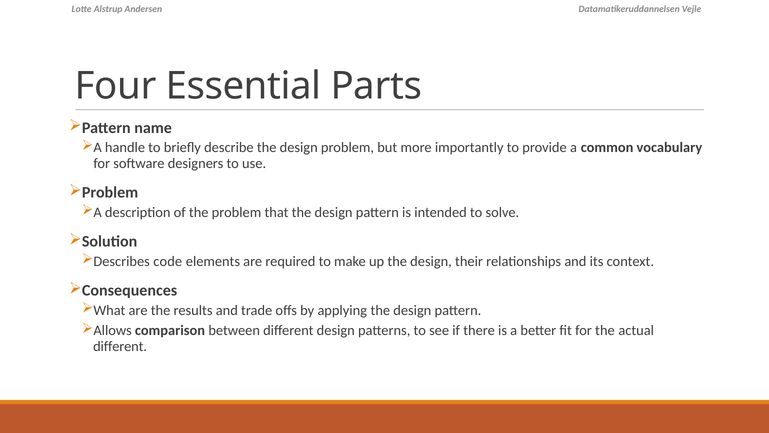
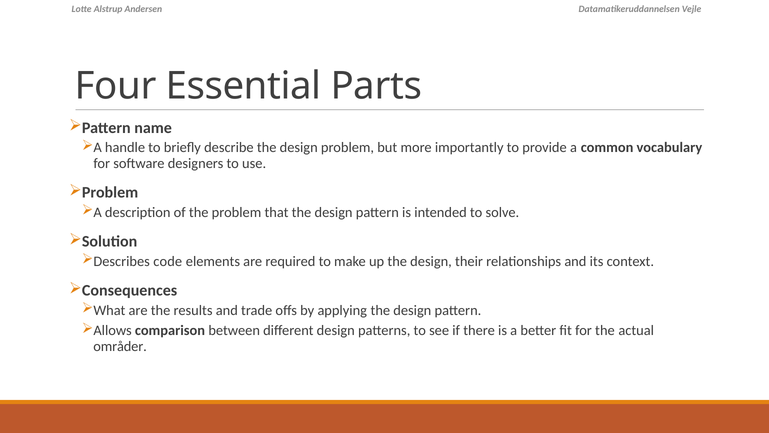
different at (120, 346): different -> områder
